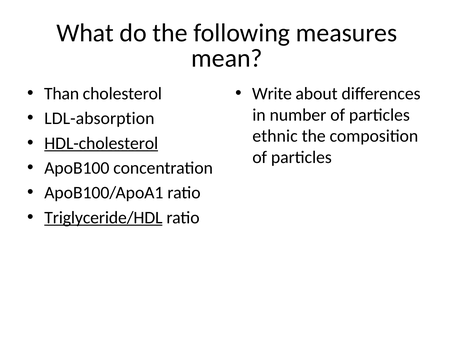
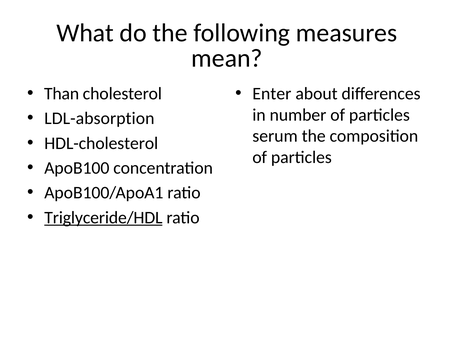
Write: Write -> Enter
ethnic: ethnic -> serum
HDL-cholesterol underline: present -> none
